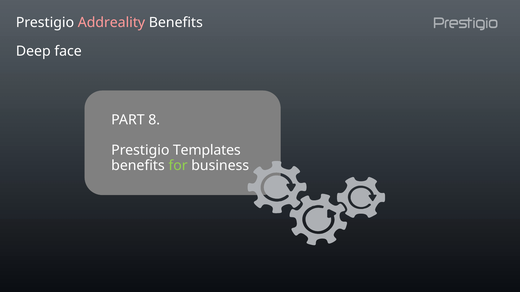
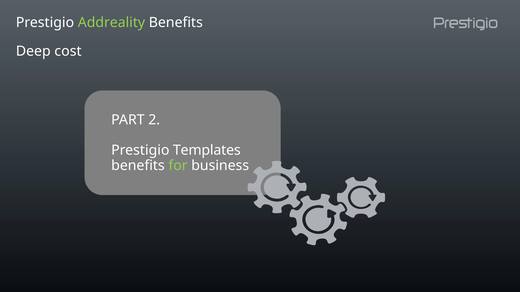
Addreality colour: pink -> light green
face: face -> cost
8: 8 -> 2
